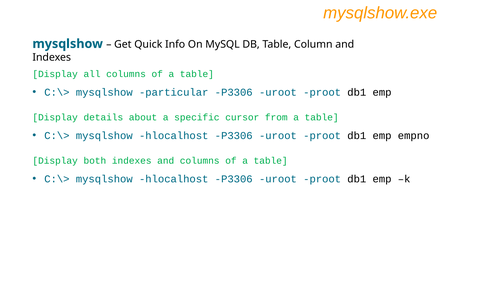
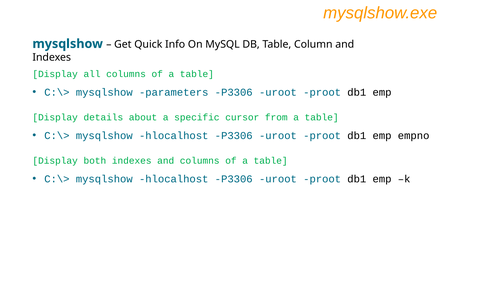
particular: particular -> parameters
